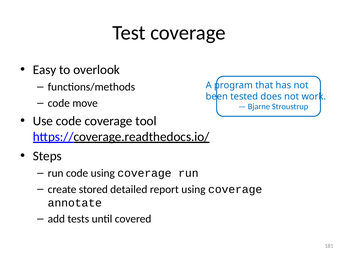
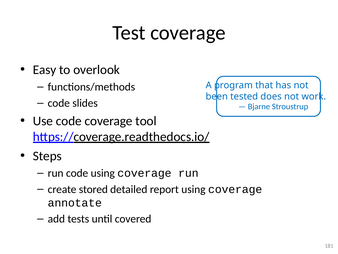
move: move -> slides
